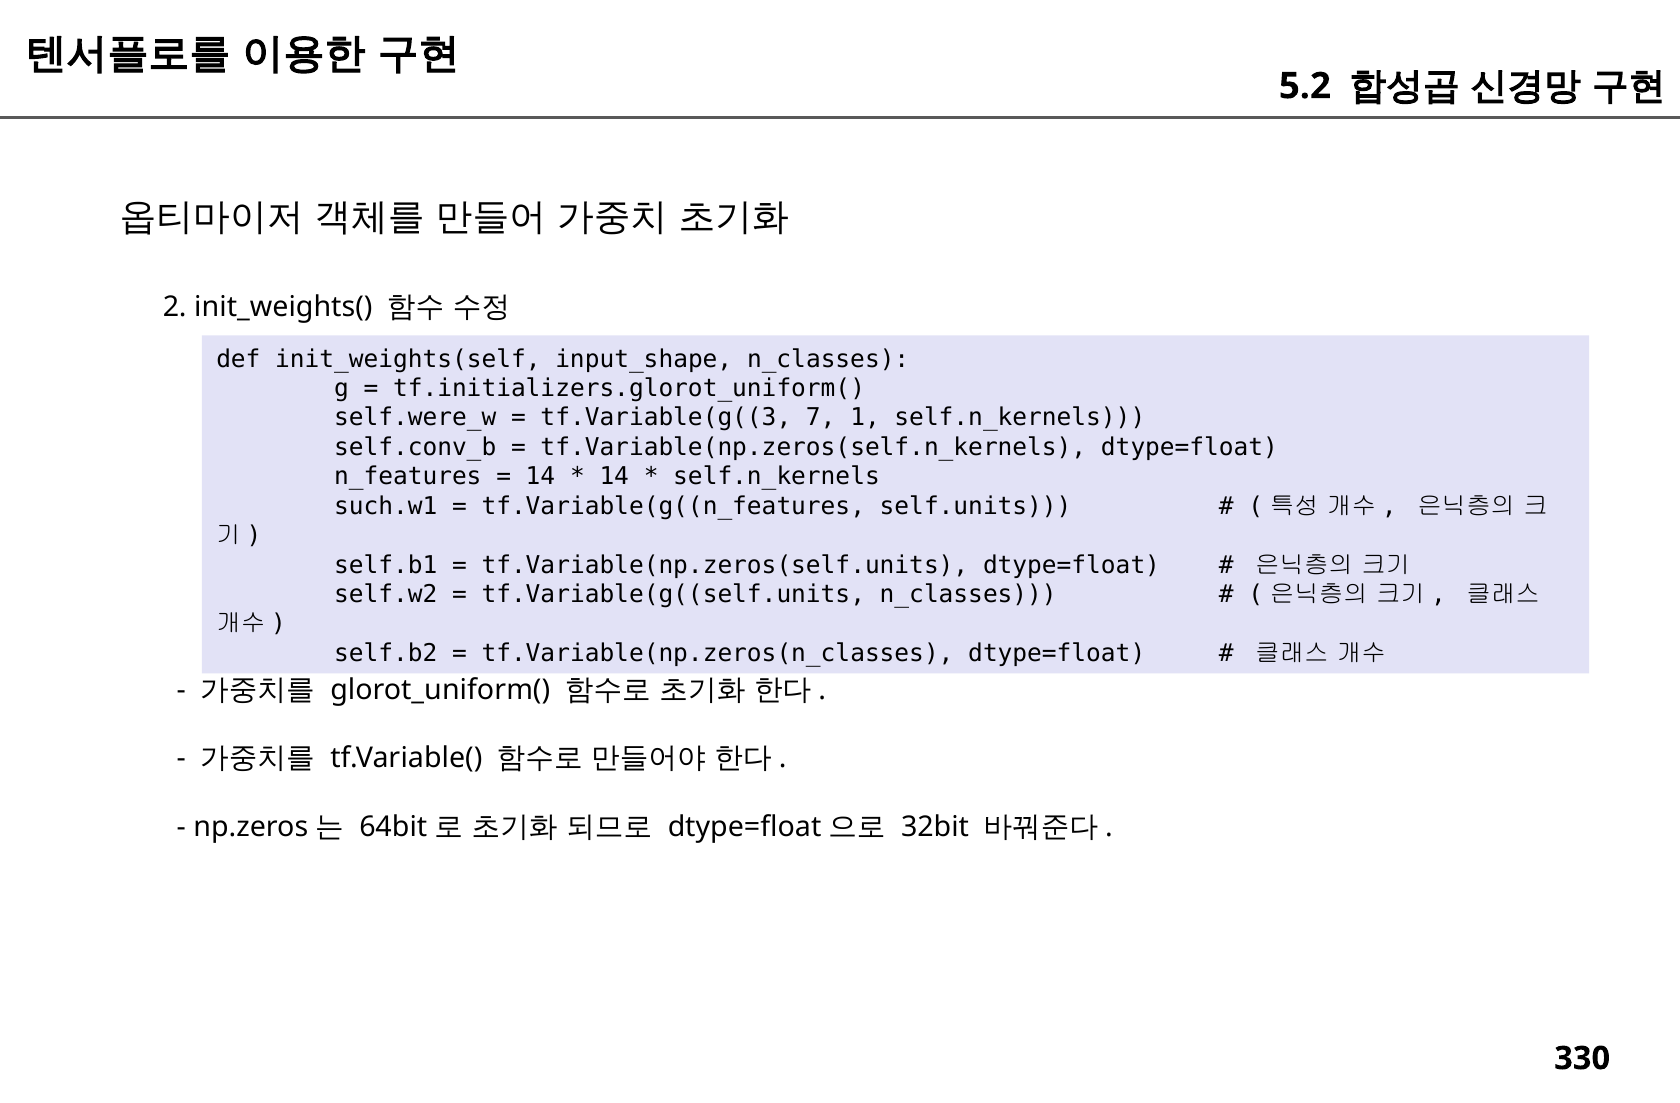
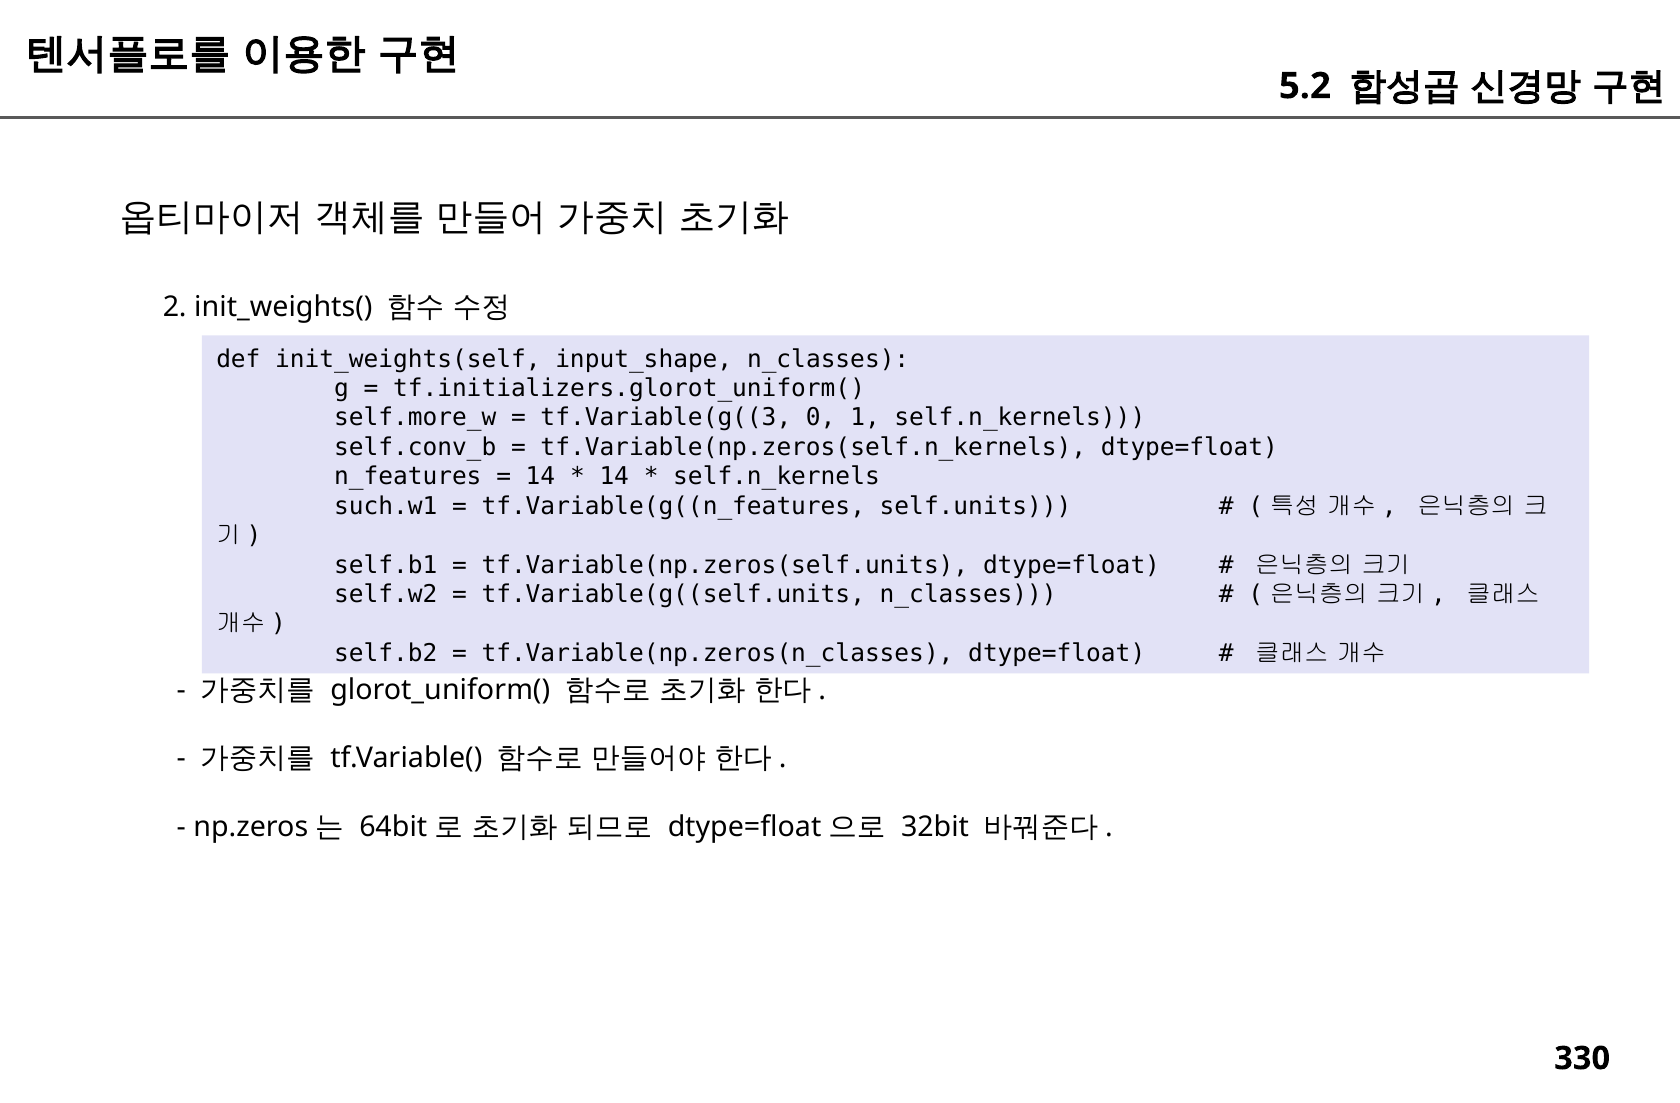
self.were_w: self.were_w -> self.more_w
7: 7 -> 0
